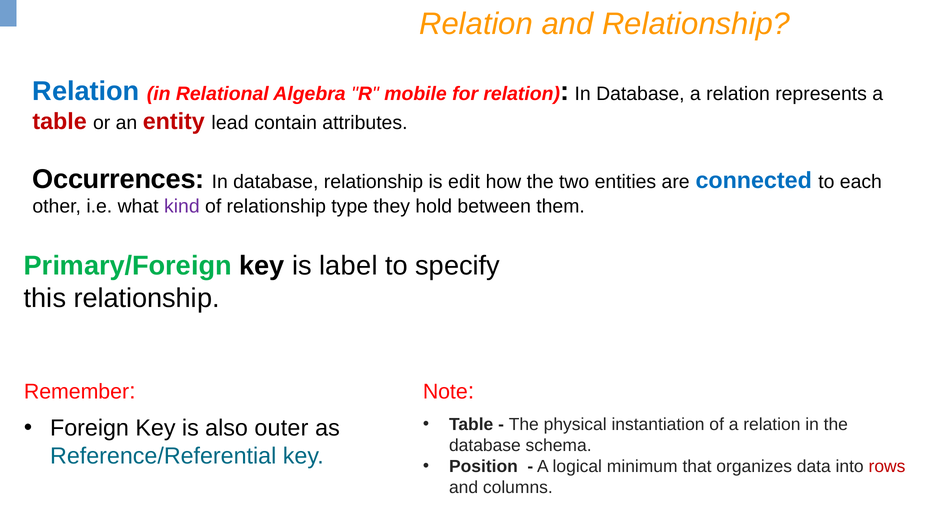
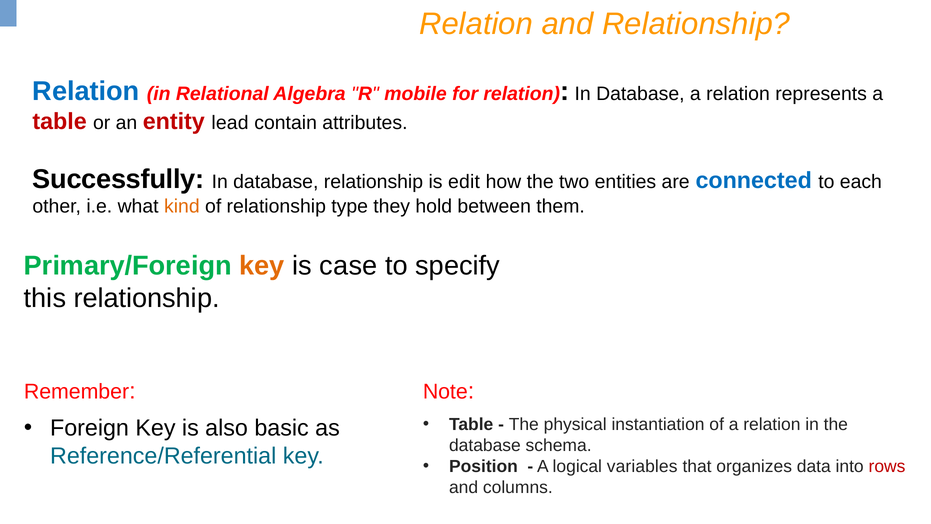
Occurrences: Occurrences -> Successfully
kind colour: purple -> orange
key at (262, 266) colour: black -> orange
label: label -> case
outer: outer -> basic
minimum: minimum -> variables
